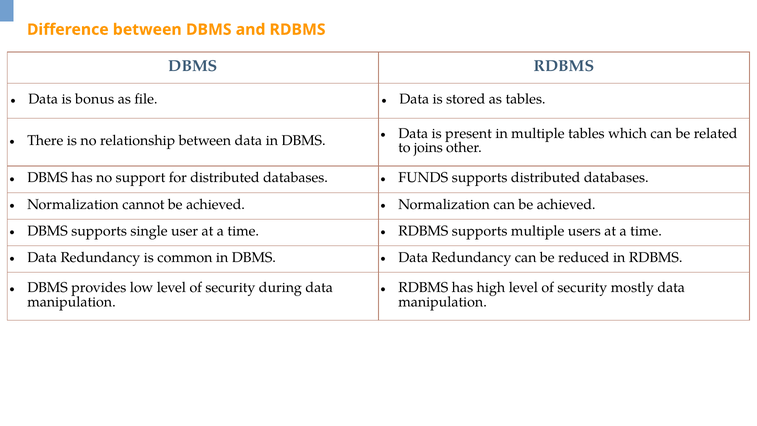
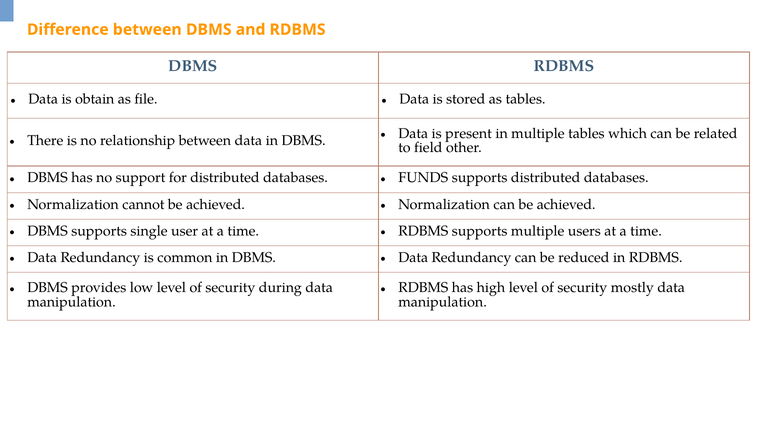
bonus: bonus -> obtain
joins: joins -> field
